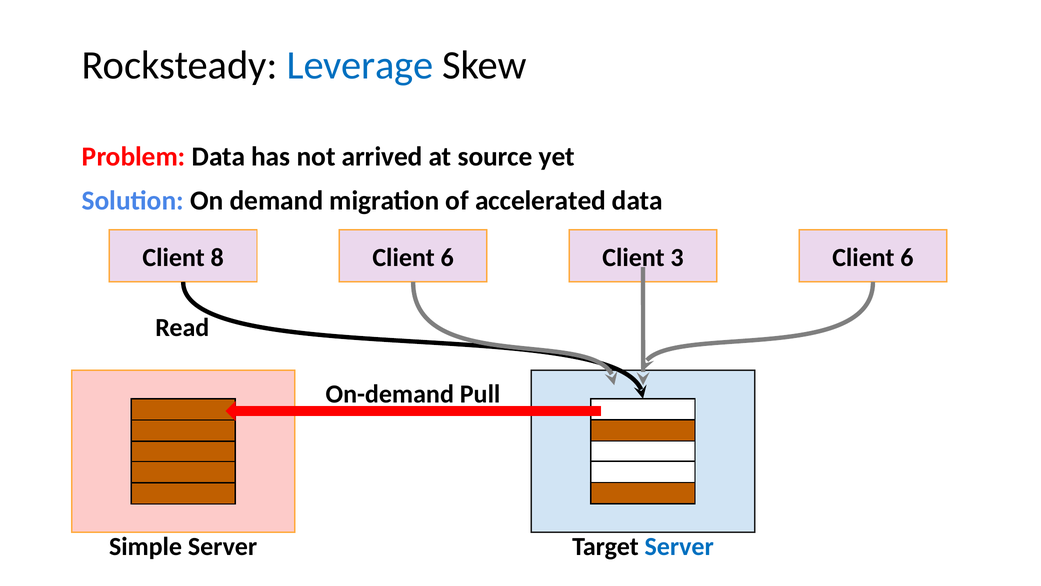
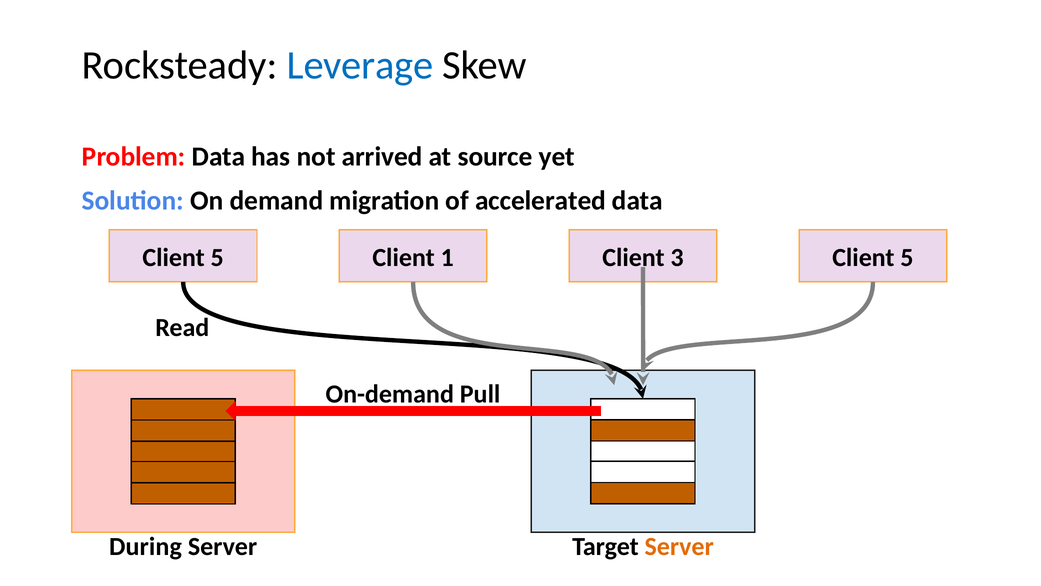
8 at (217, 257): 8 -> 5
6 at (447, 257): 6 -> 1
3 Client 6: 6 -> 5
Simple: Simple -> During
Server at (679, 546) colour: blue -> orange
